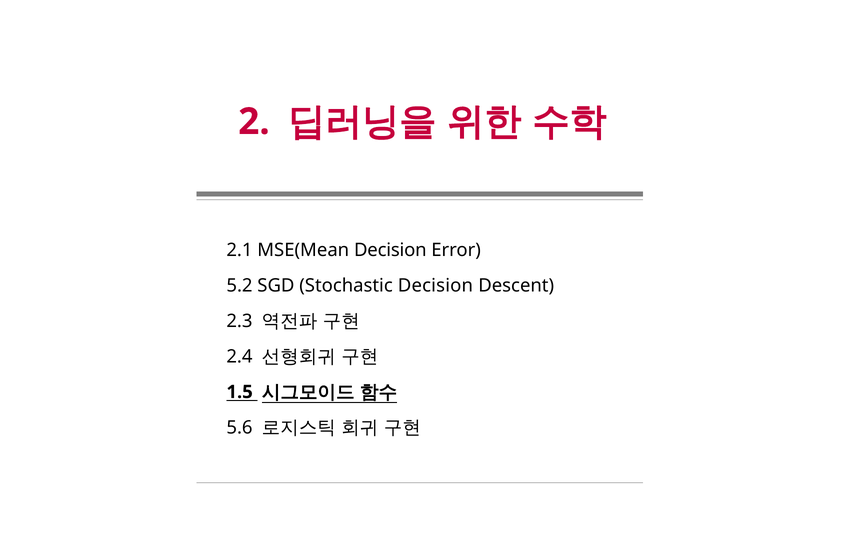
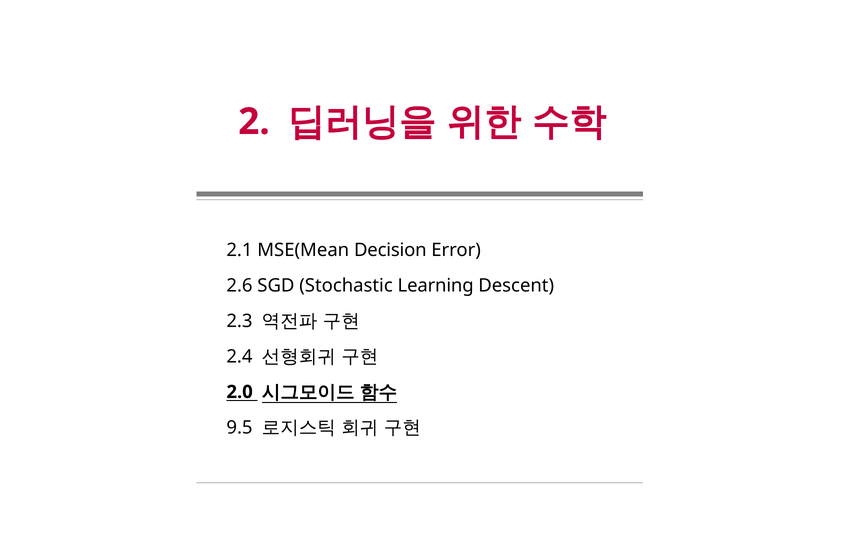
5.2: 5.2 -> 2.6
Stochastic Decision: Decision -> Learning
1.5: 1.5 -> 2.0
5.6: 5.6 -> 9.5
